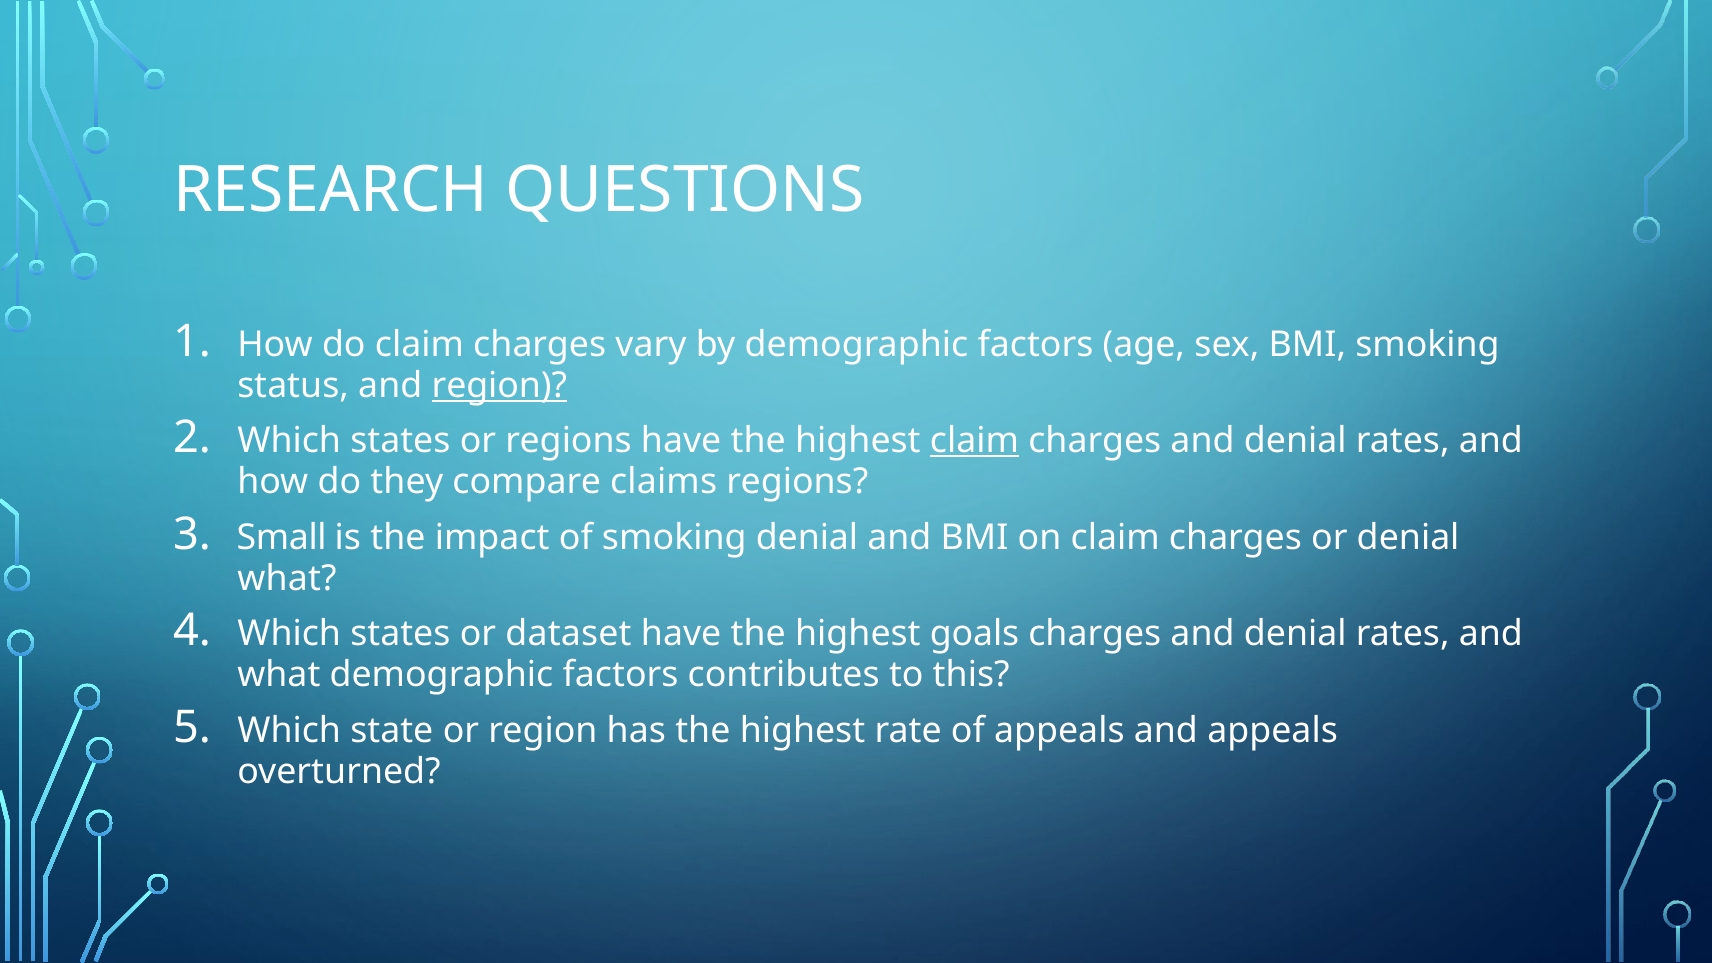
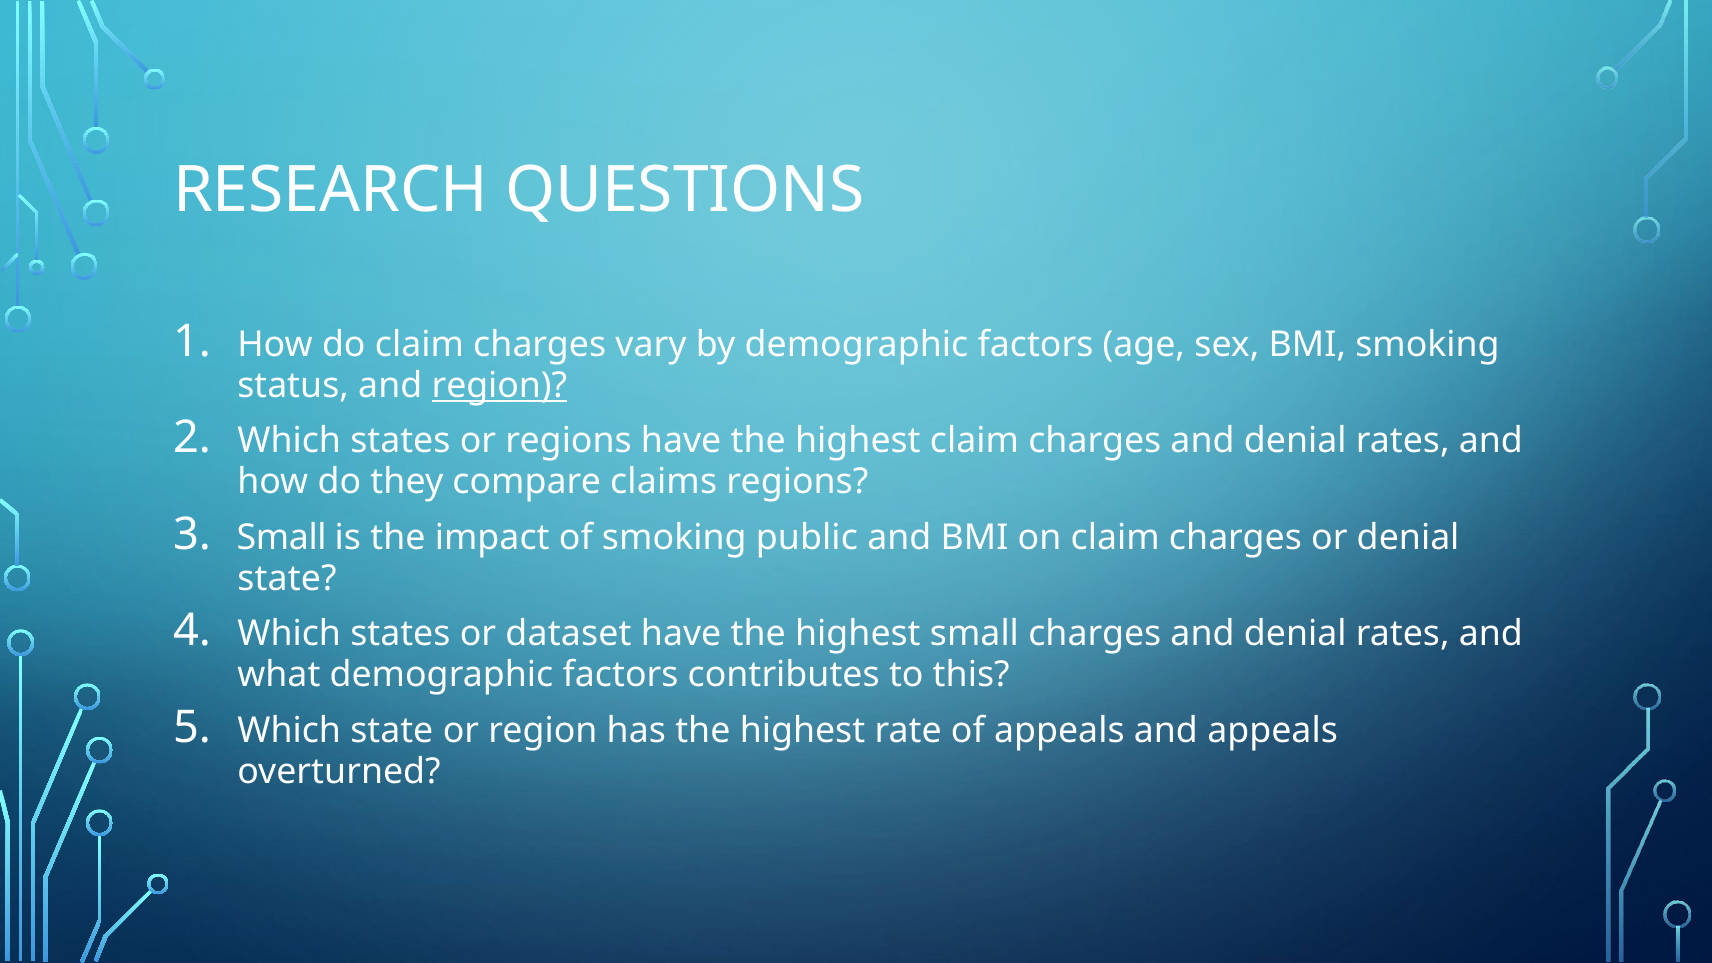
claim at (974, 441) underline: present -> none
smoking denial: denial -> public
what at (287, 579): what -> state
highest goals: goals -> small
